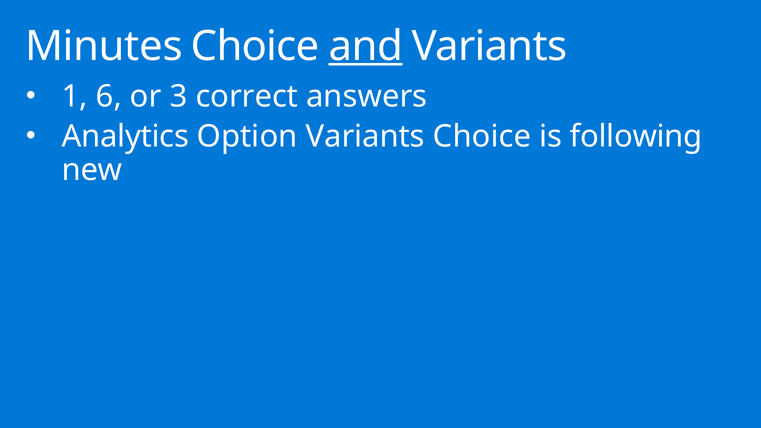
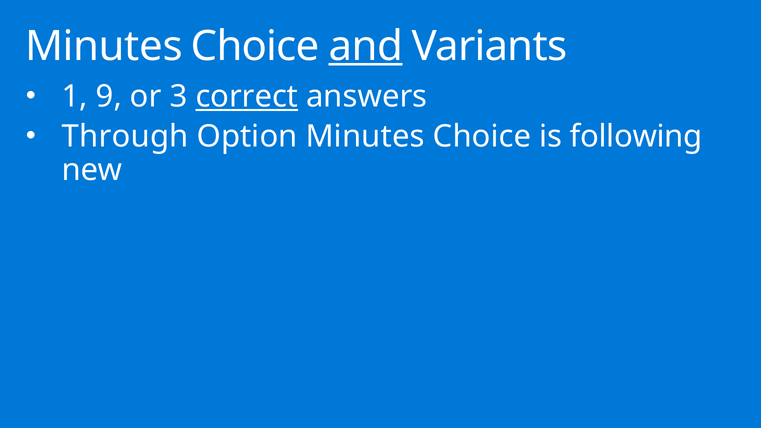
6: 6 -> 9
correct underline: none -> present
Analytics: Analytics -> Through
Option Variants: Variants -> Minutes
